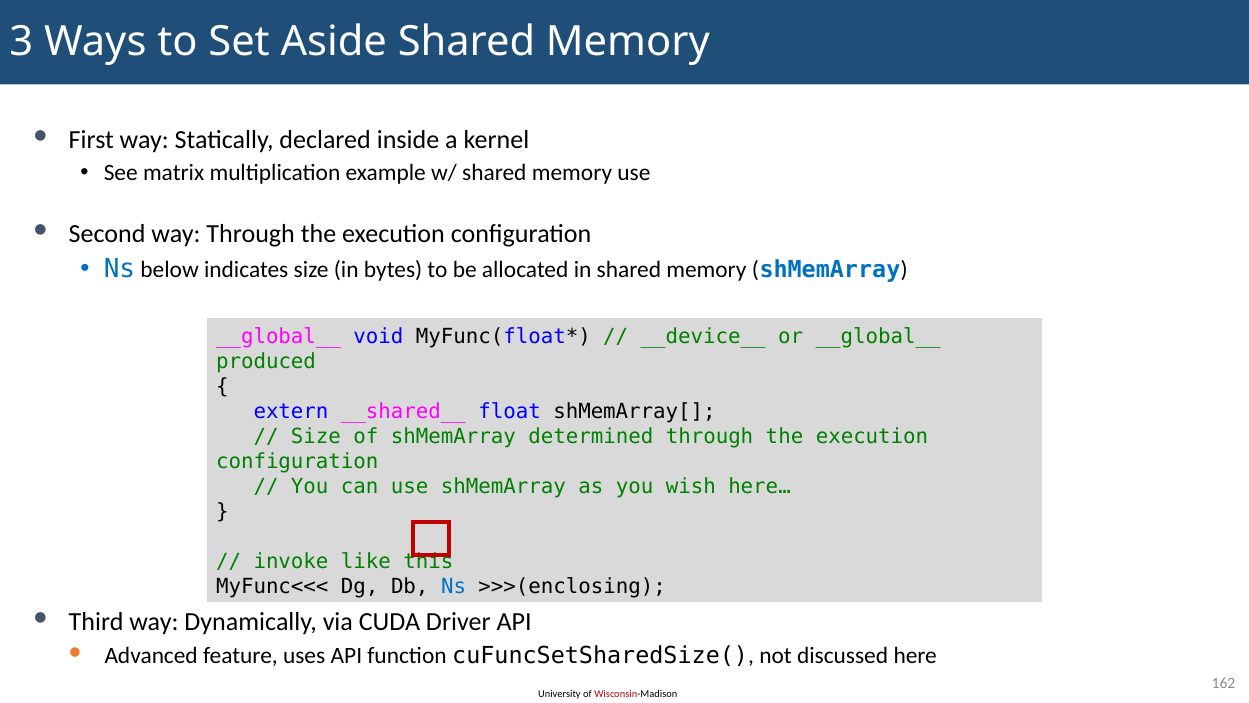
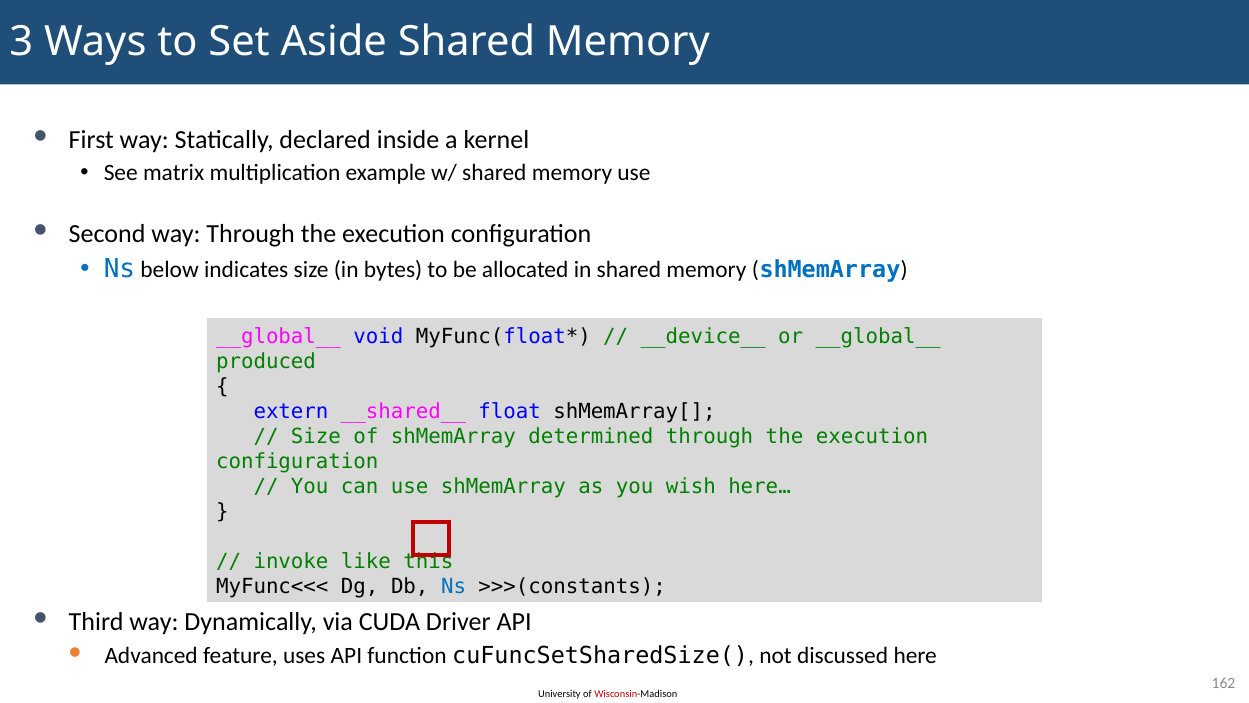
>>>(enclosing: >>>(enclosing -> >>>(constants
